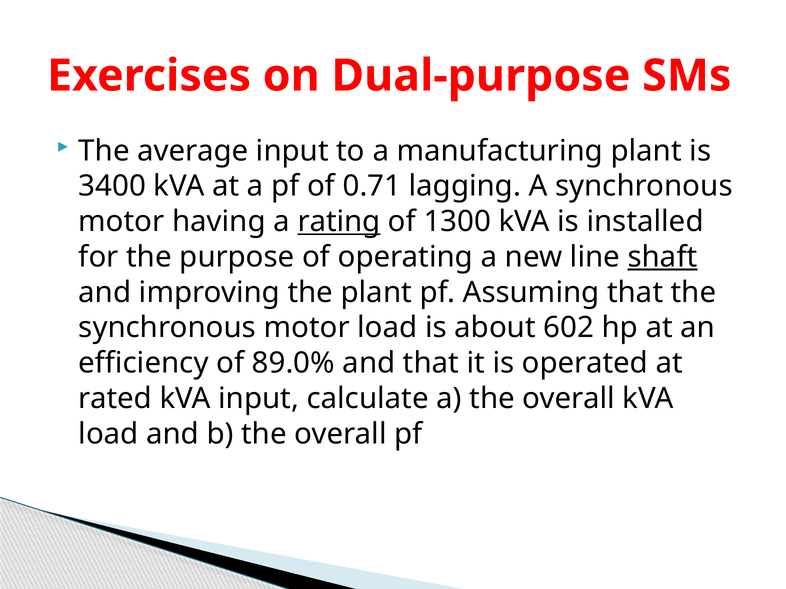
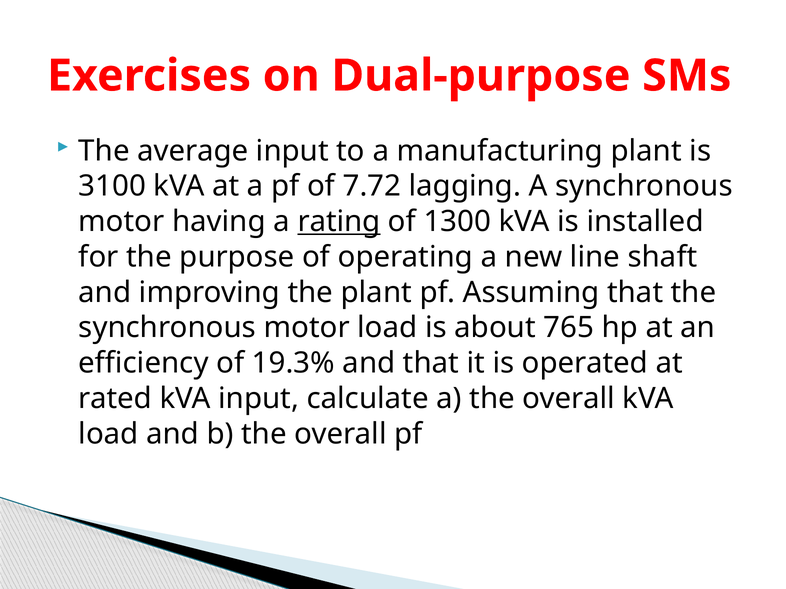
3400: 3400 -> 3100
0.71: 0.71 -> 7.72
shaft underline: present -> none
602: 602 -> 765
89.0%: 89.0% -> 19.3%
